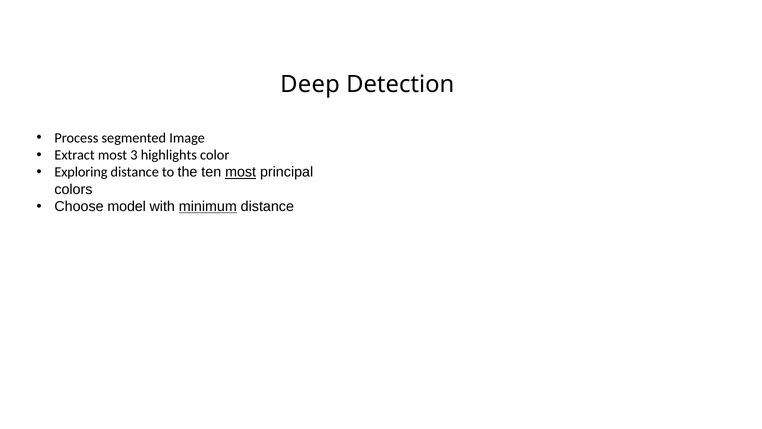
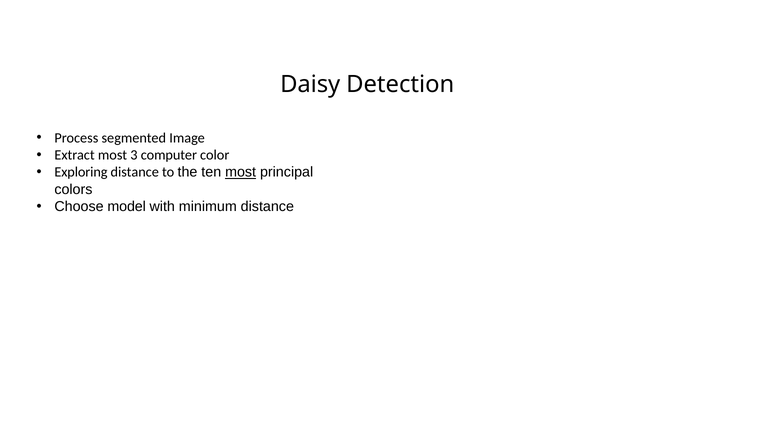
Deep: Deep -> Daisy
highlights: highlights -> computer
minimum underline: present -> none
